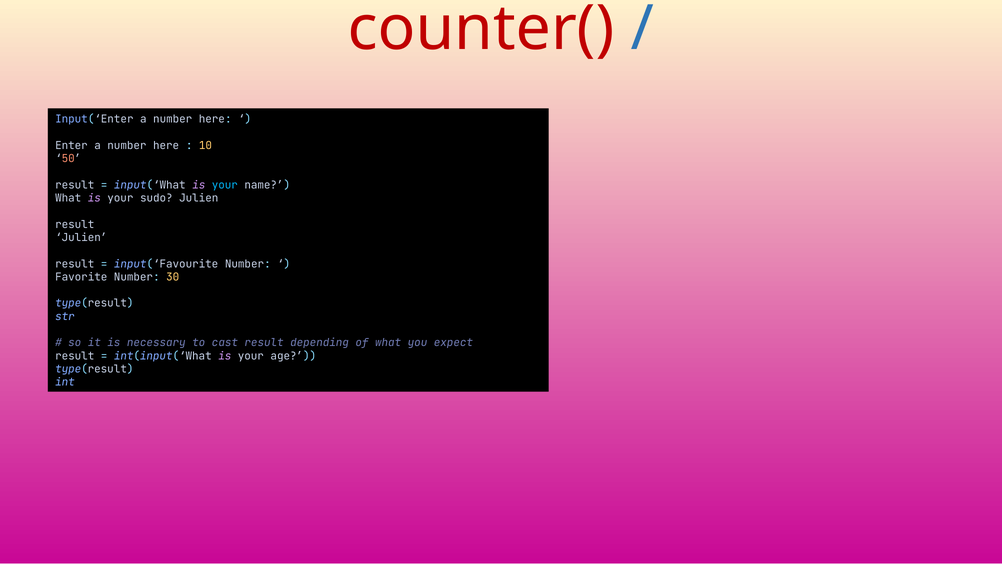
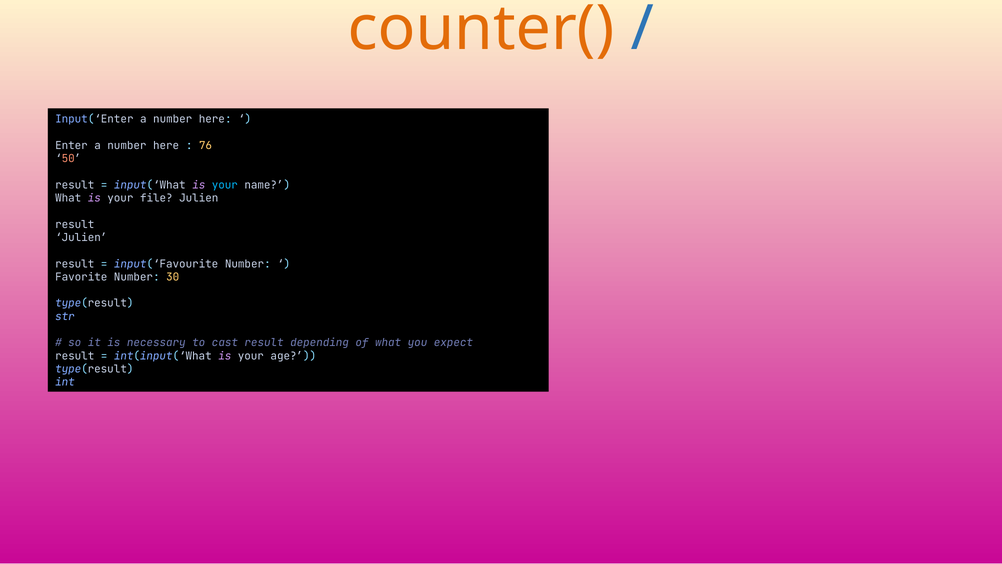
counter( colour: red -> orange
10: 10 -> 76
sudo: sudo -> file
